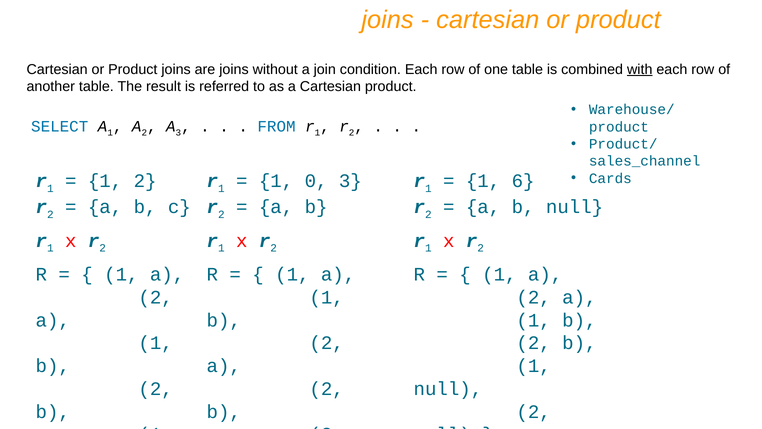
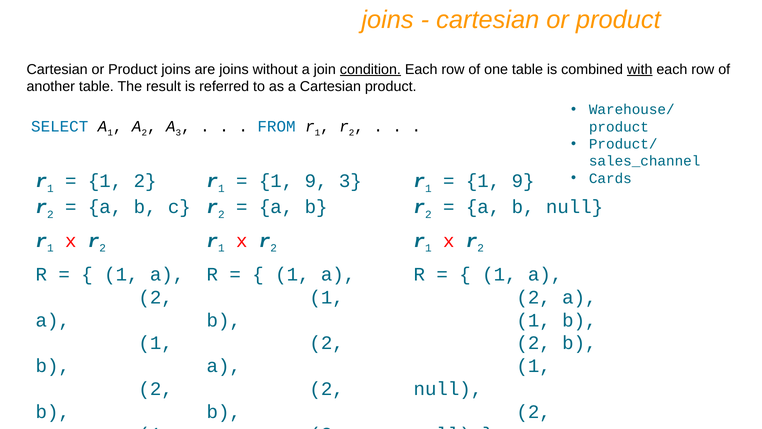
condition underline: none -> present
0 at (316, 181): 0 -> 9
6 at (523, 181): 6 -> 9
